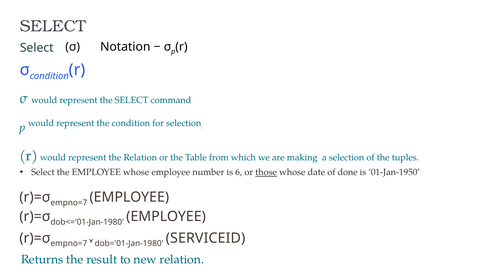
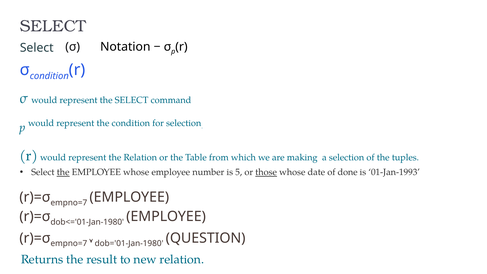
the at (63, 172) underline: none -> present
6: 6 -> 5
01-Jan-1950: 01-Jan-1950 -> 01-Jan-1993
SERVICEID: SERVICEID -> QUESTION
